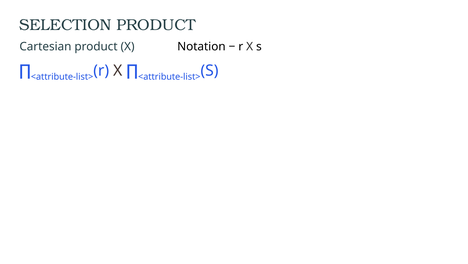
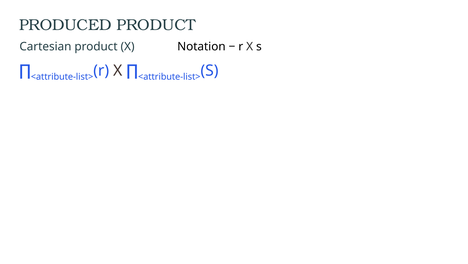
SELECTION: SELECTION -> PRODUCED
